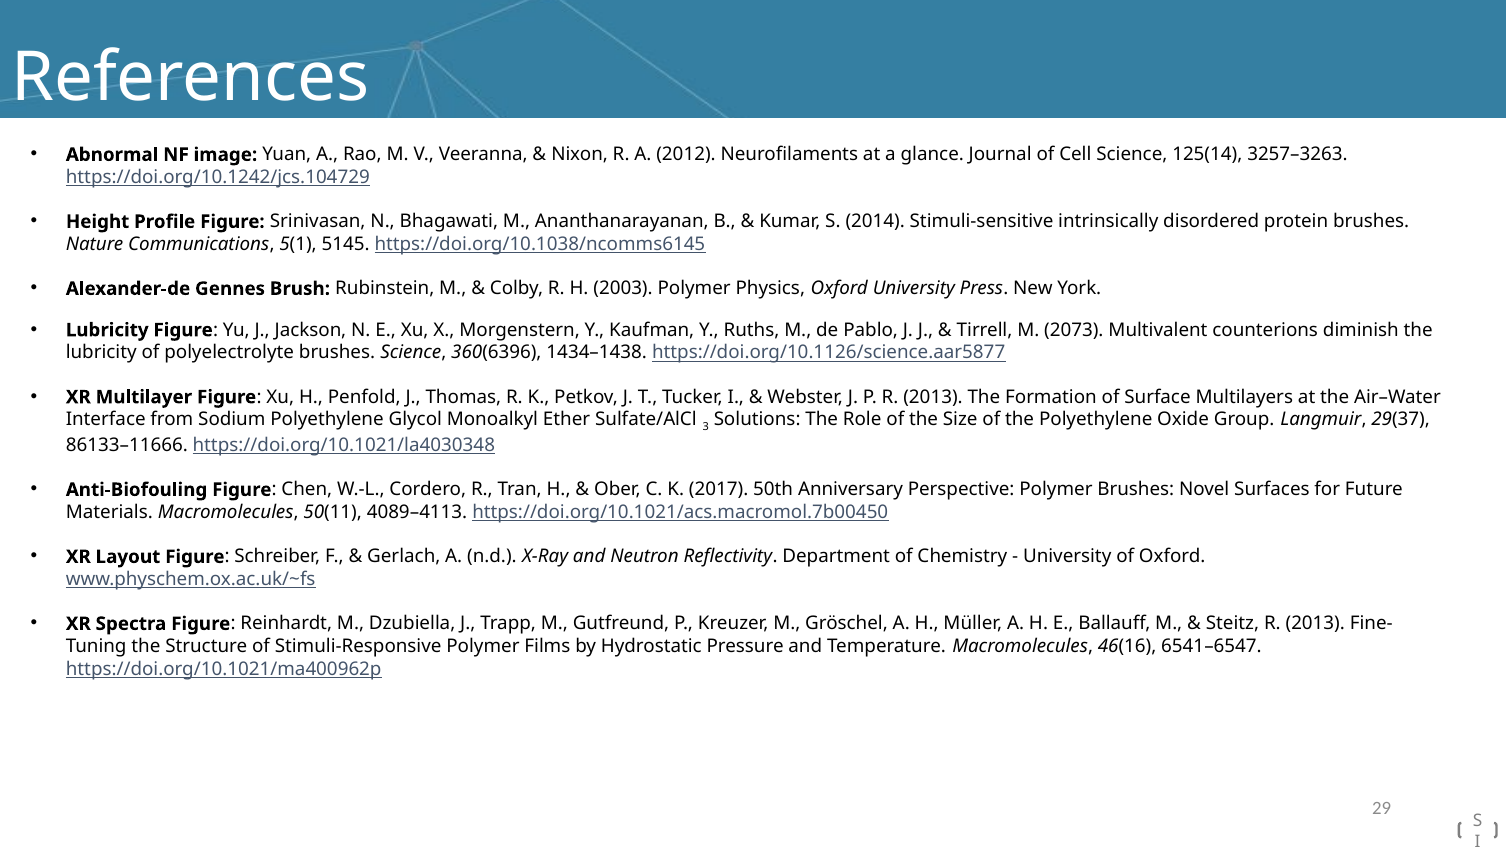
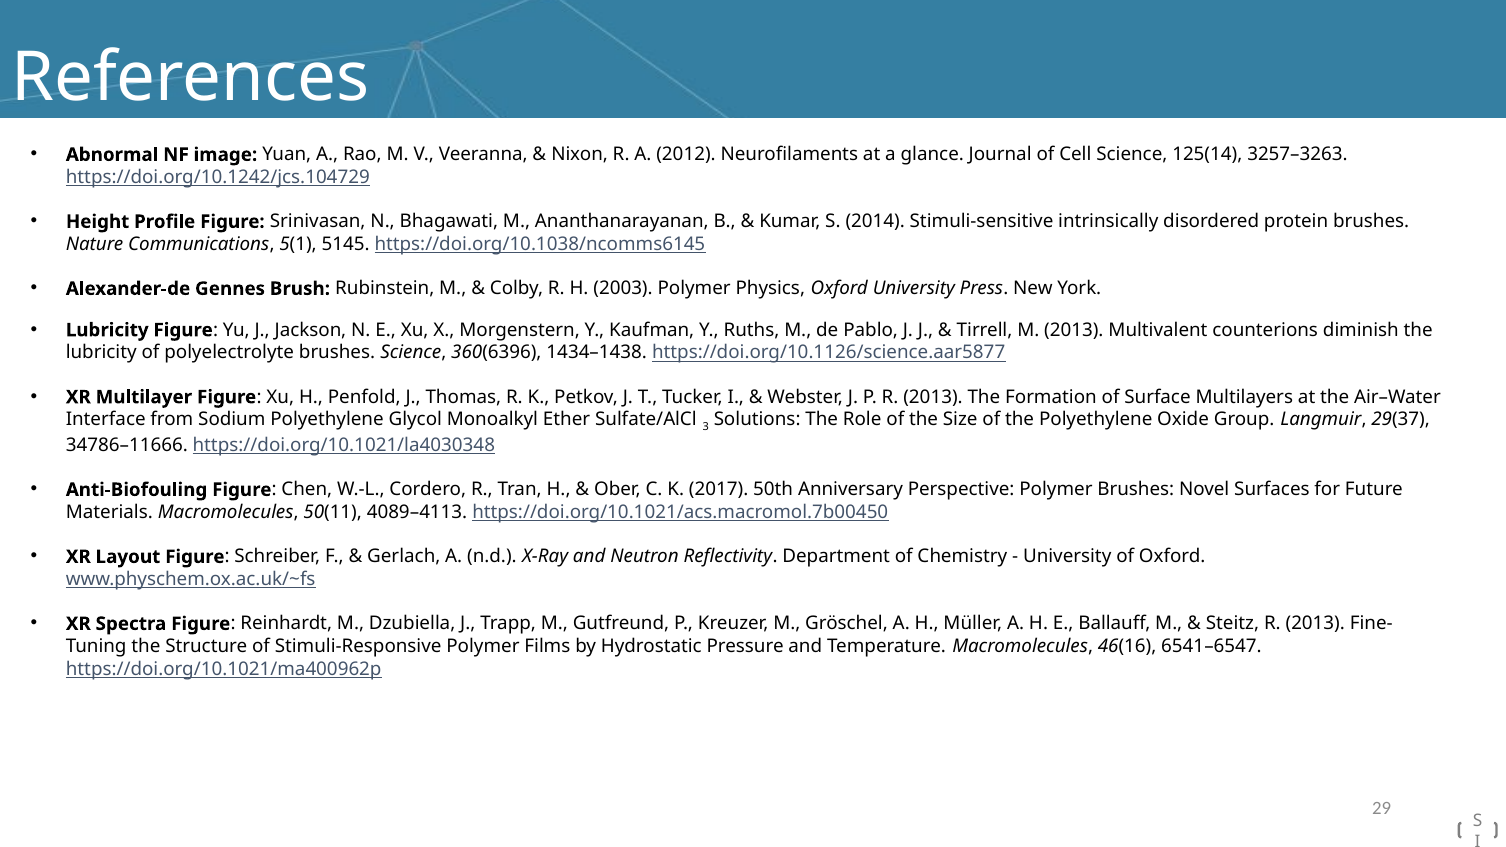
M 2073: 2073 -> 2013
86133–11666: 86133–11666 -> 34786–11666
